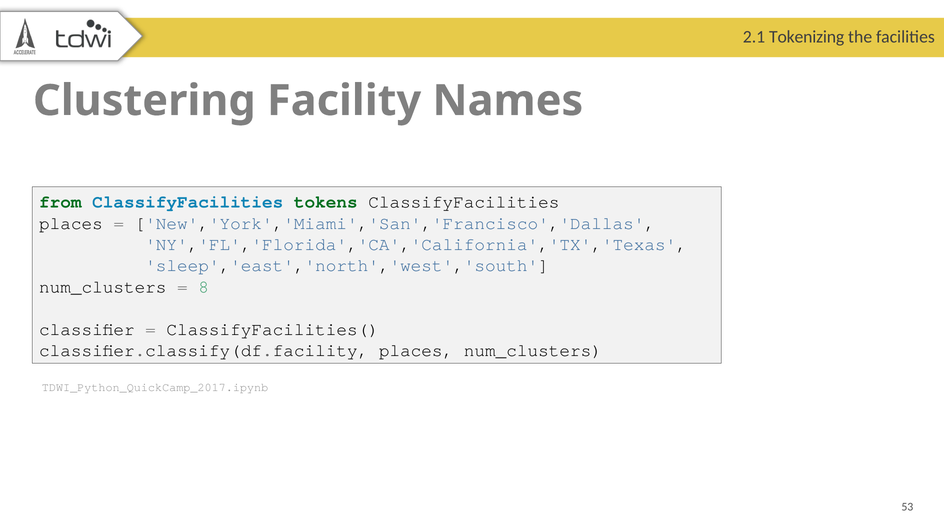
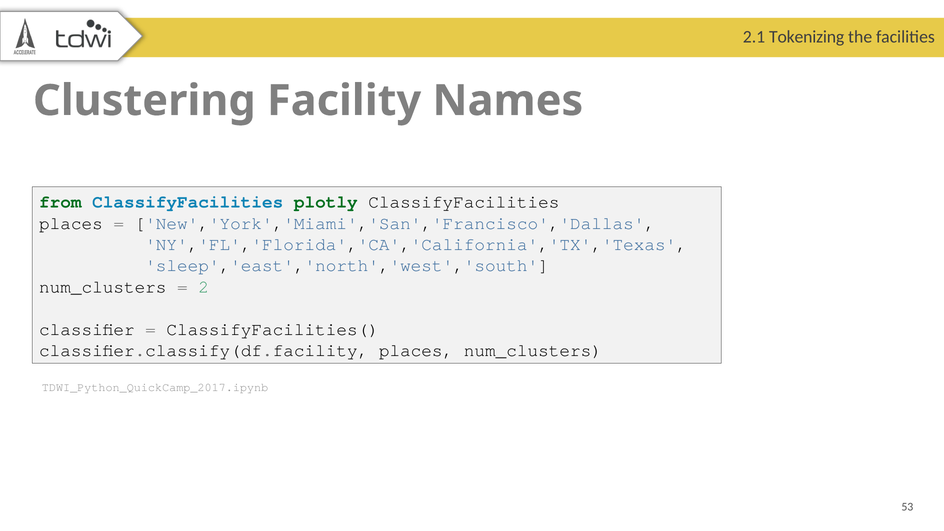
tokens: tokens -> plotly
8: 8 -> 2
